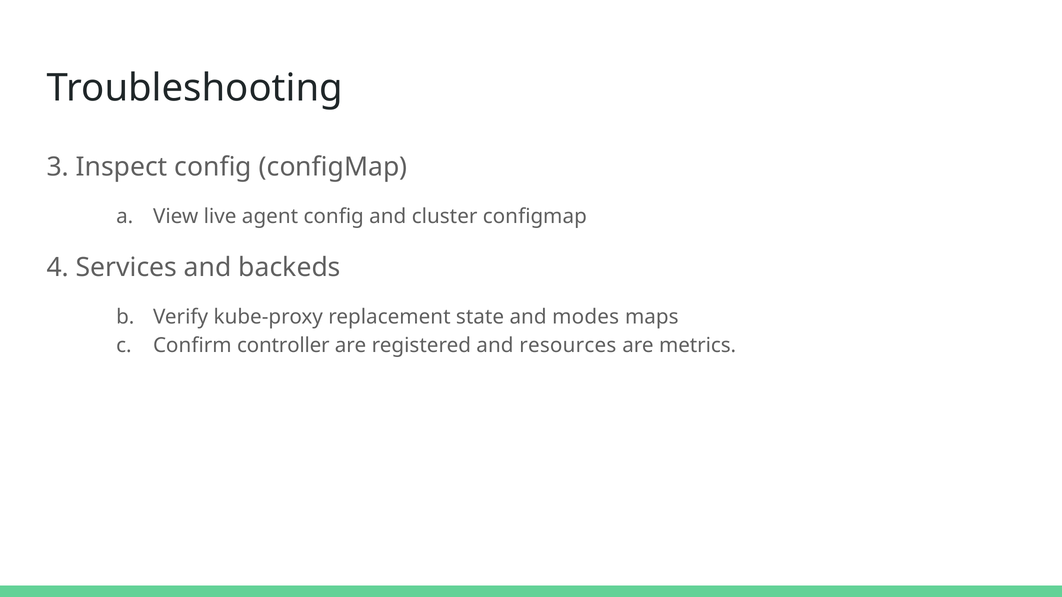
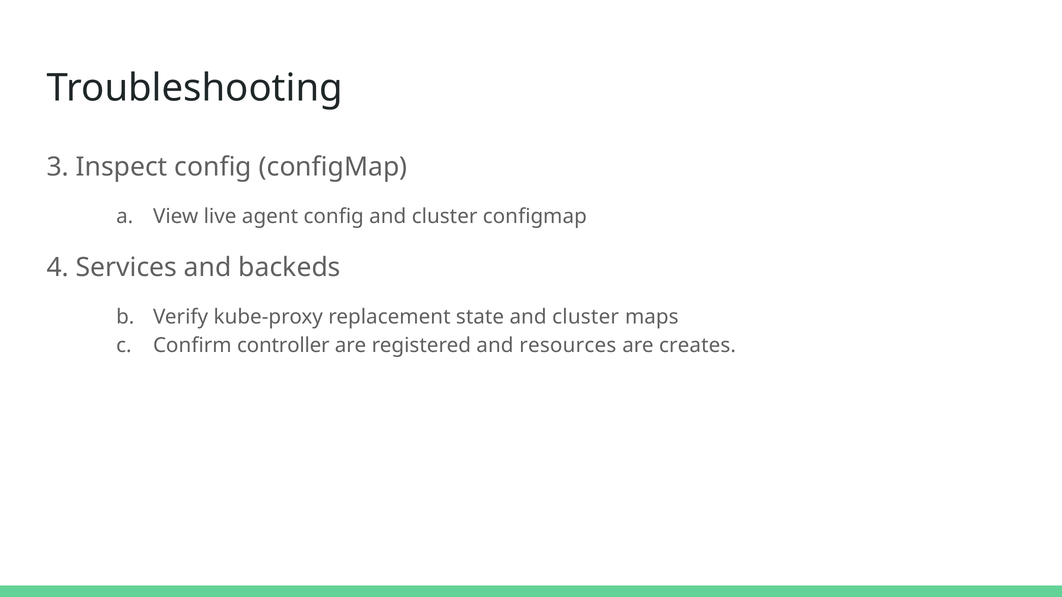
state and modes: modes -> cluster
metrics: metrics -> creates
